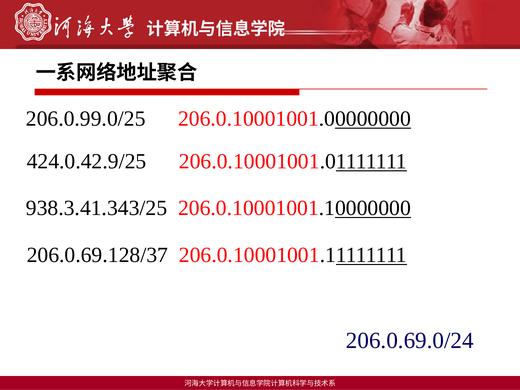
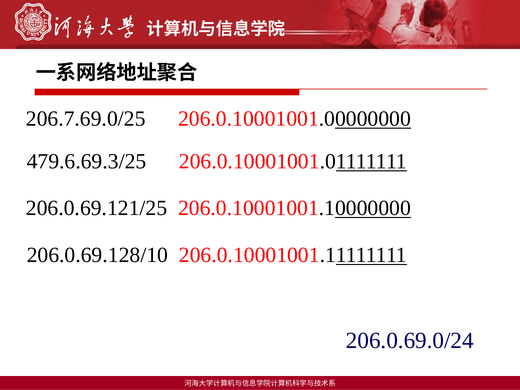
206.0.99.0/25: 206.0.99.0/25 -> 206.7.69.0/25
424.0.42.9/25: 424.0.42.9/25 -> 479.6.69.3/25
938.3.41.343/25: 938.3.41.343/25 -> 206.0.69.121/25
206.0.69.128/37: 206.0.69.128/37 -> 206.0.69.128/10
